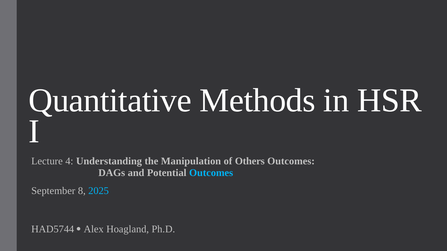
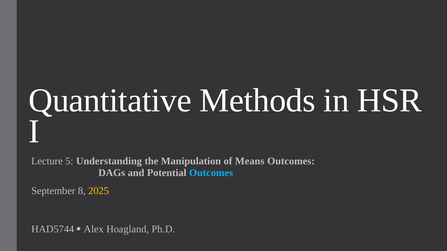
4: 4 -> 5
Others: Others -> Means
2025 colour: light blue -> yellow
